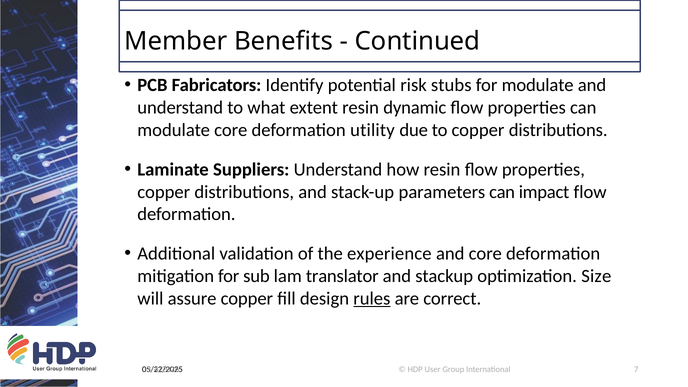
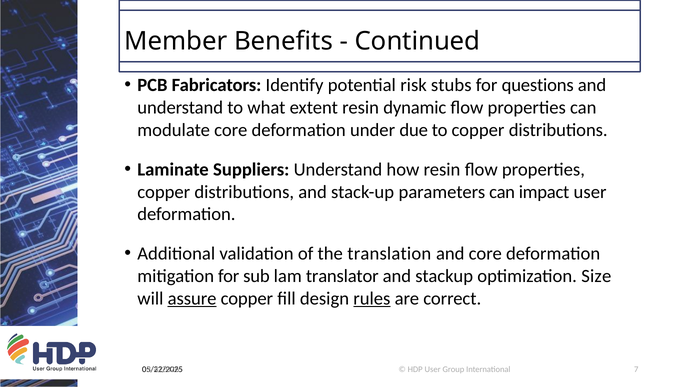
for modulate: modulate -> questions
utility: utility -> under
impact flow: flow -> user
experience: experience -> translation
assure underline: none -> present
